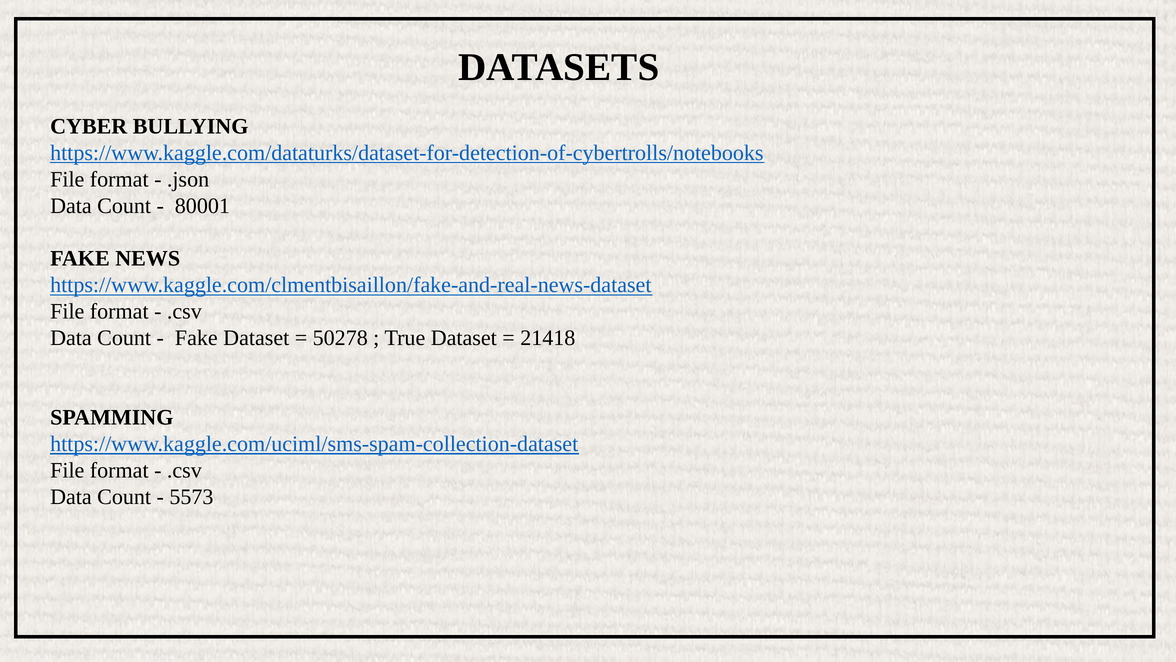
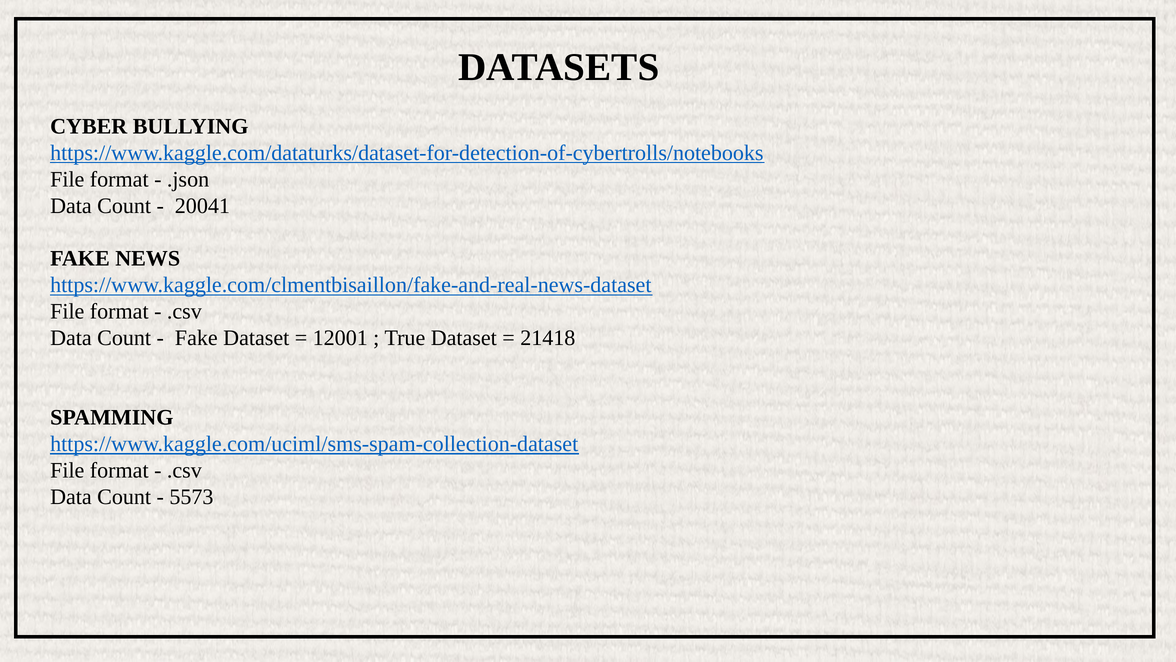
80001: 80001 -> 20041
50278: 50278 -> 12001
